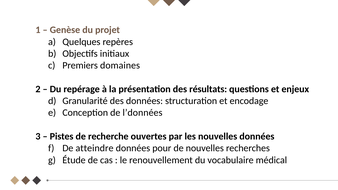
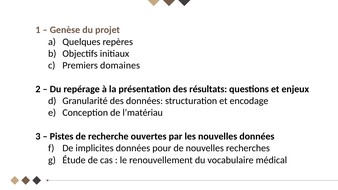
l’données: l’données -> l’matériau
atteindre: atteindre -> implicites
